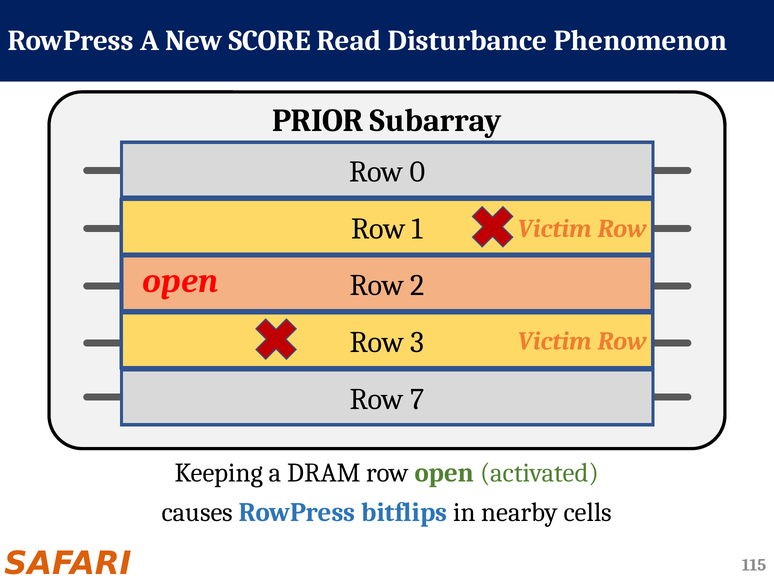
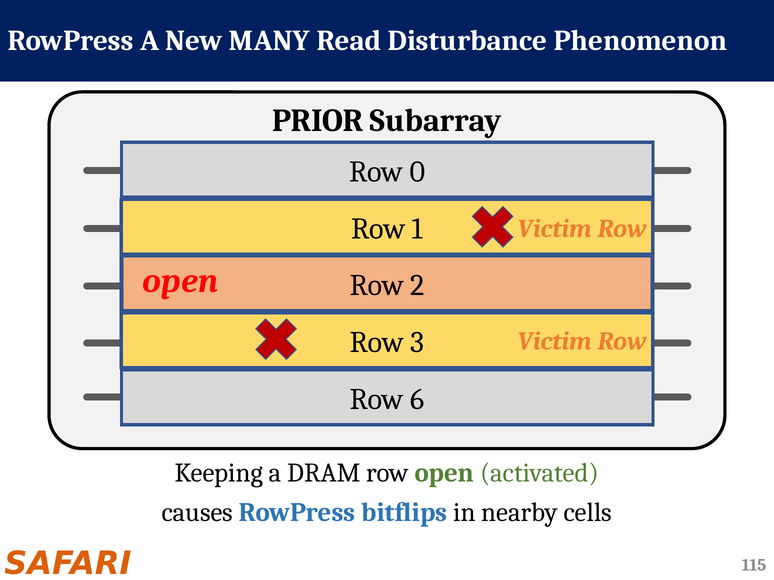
SCORE: SCORE -> MANY
7: 7 -> 6
